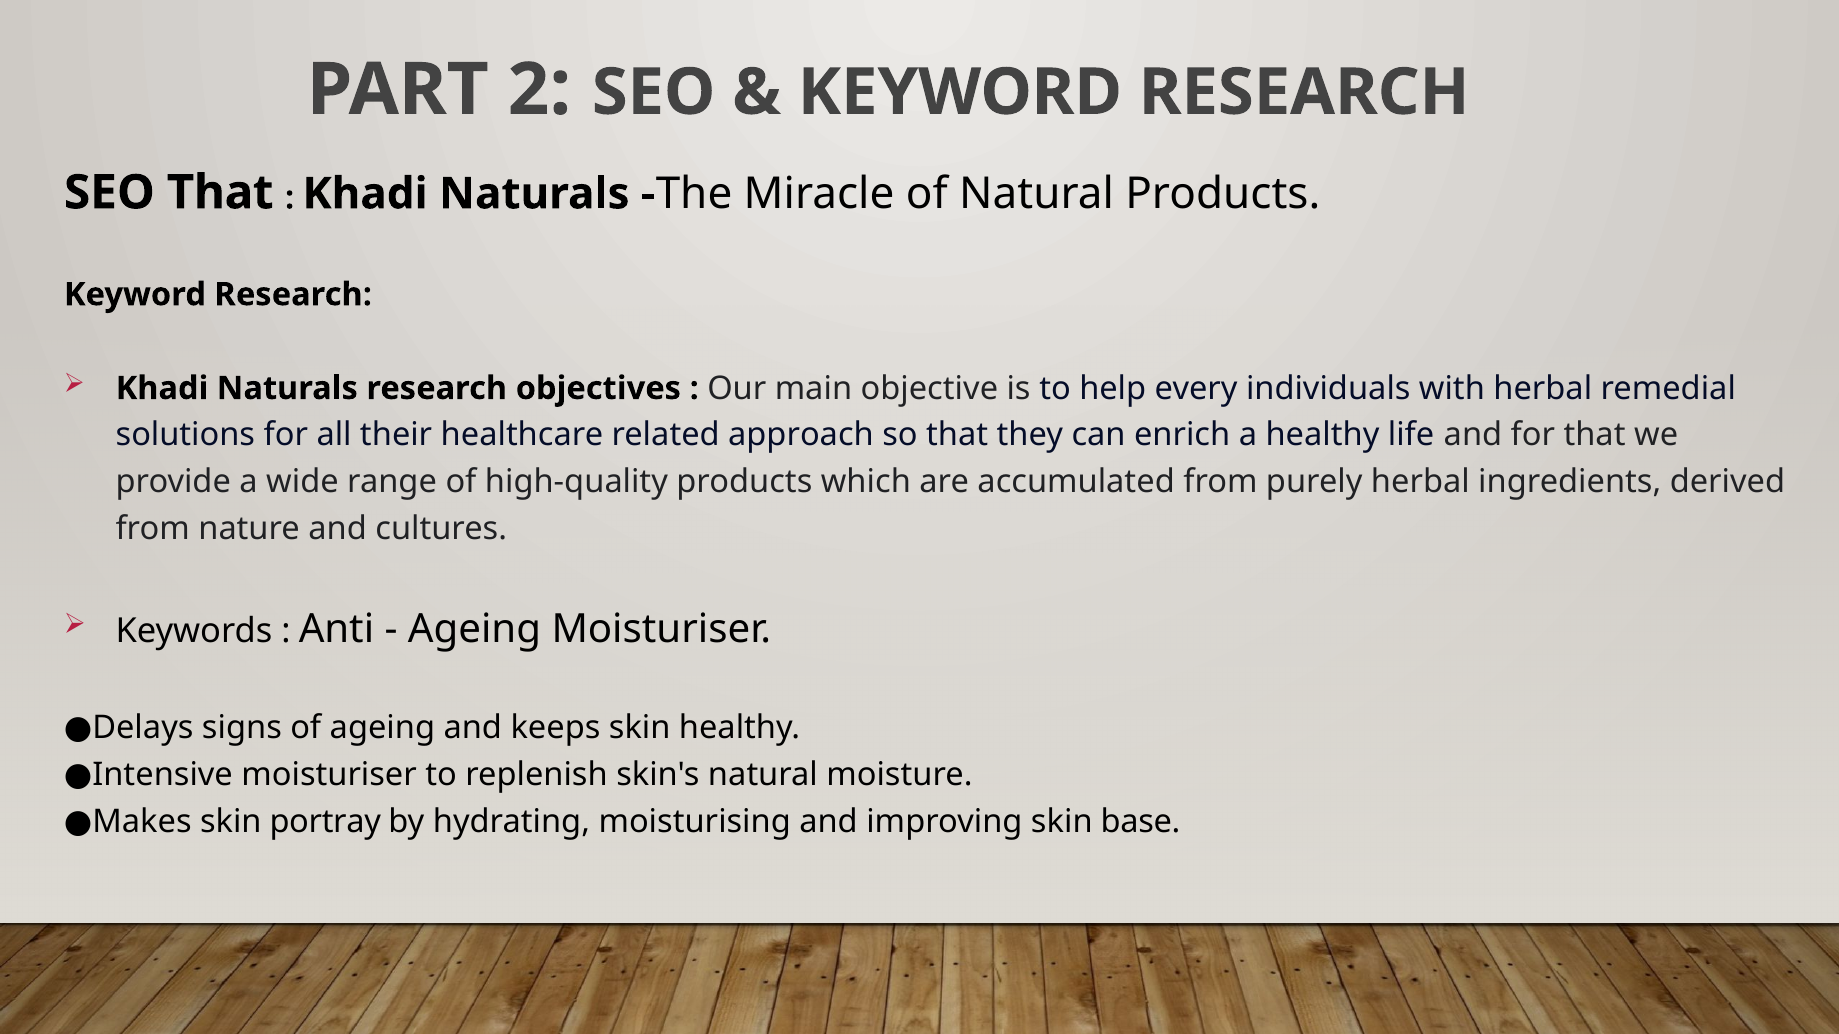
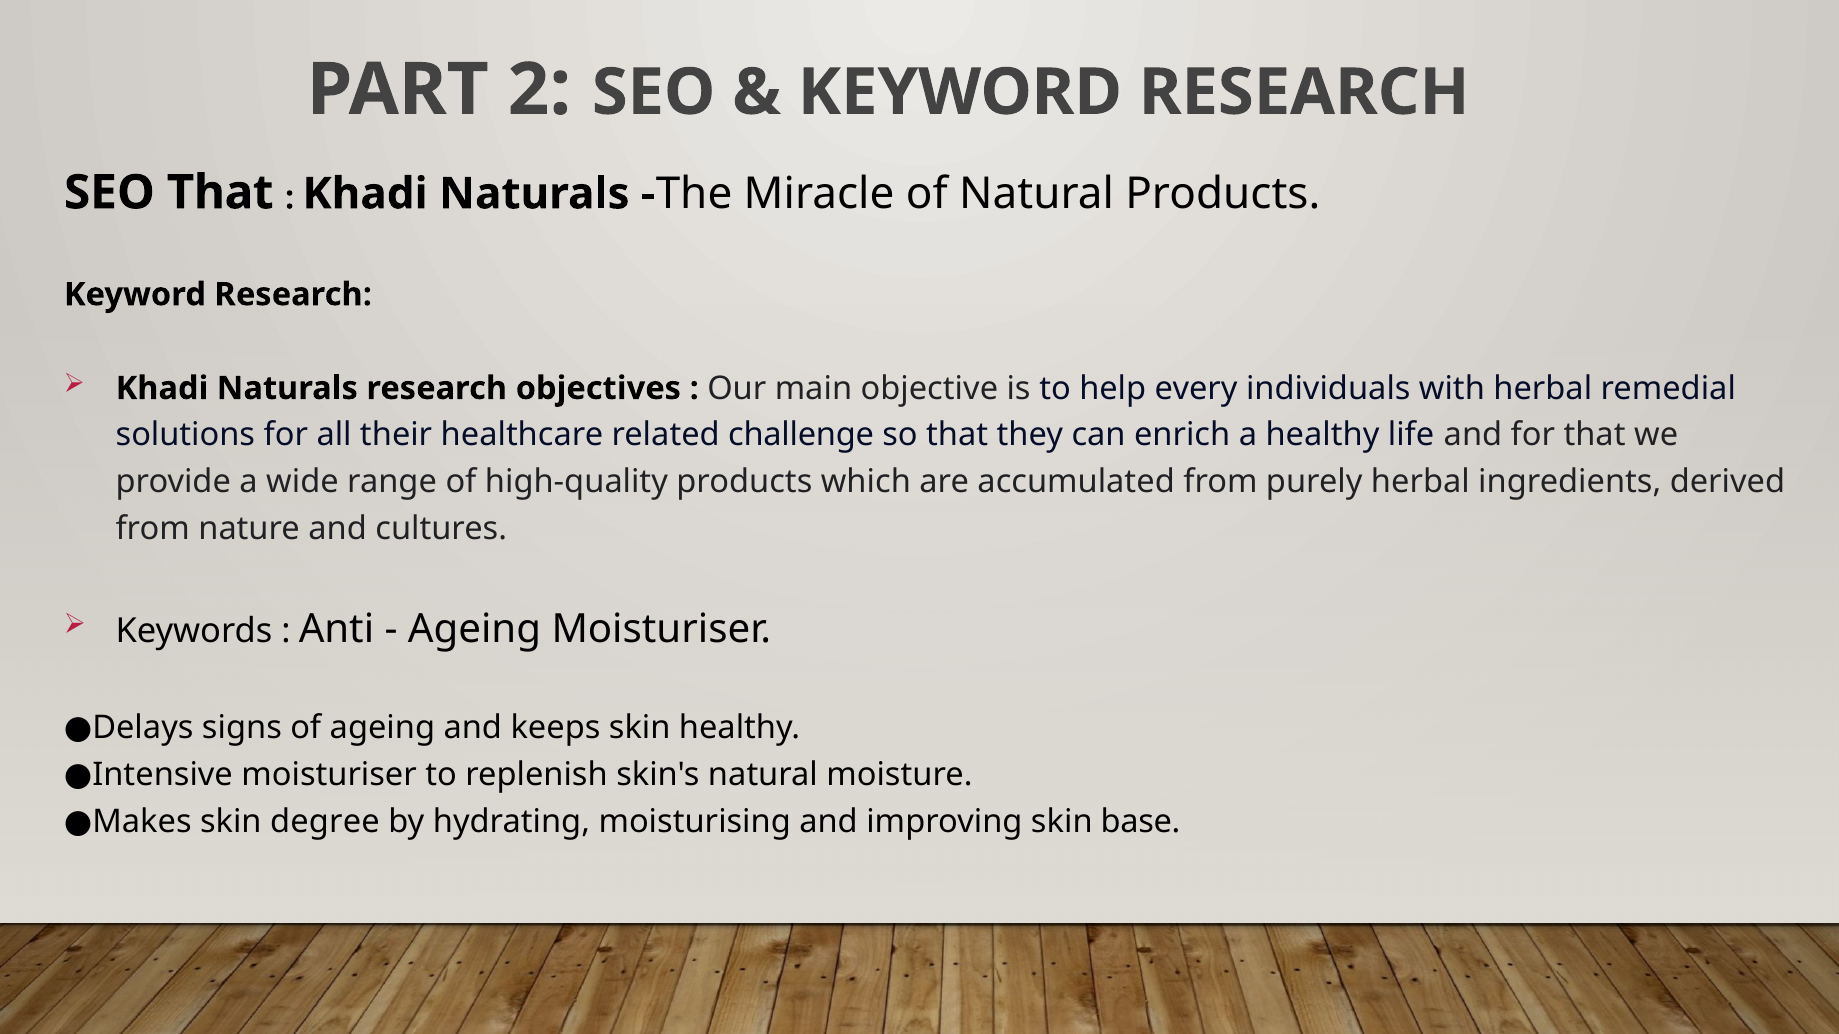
approach: approach -> challenge
portray: portray -> degree
